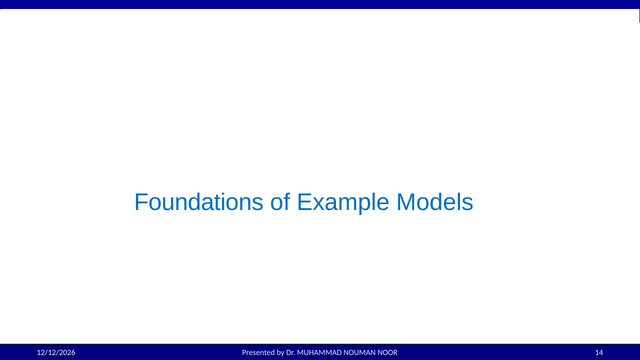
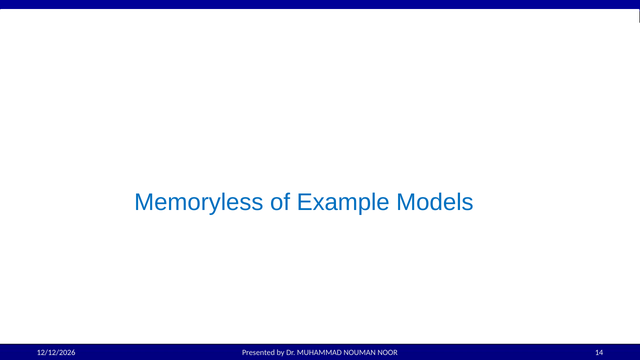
Foundations: Foundations -> Memoryless
